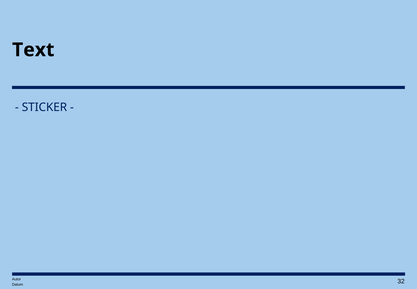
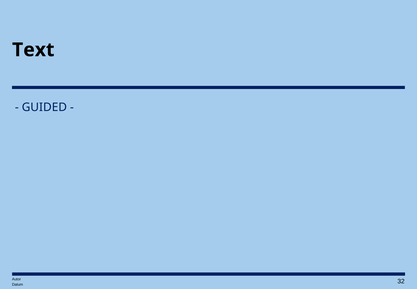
STICKER: STICKER -> GUIDED
